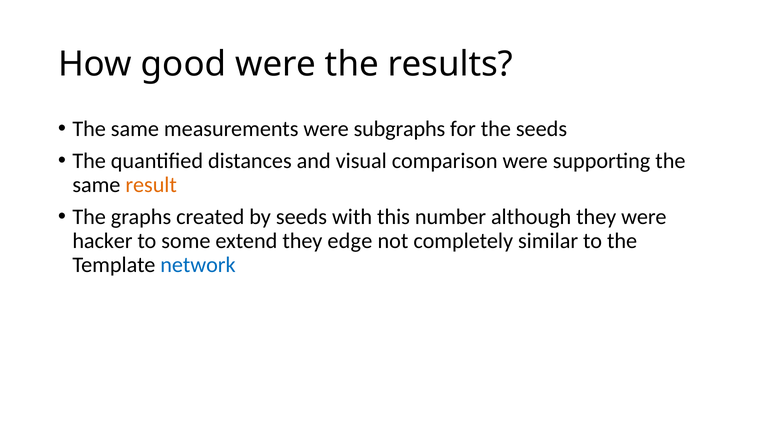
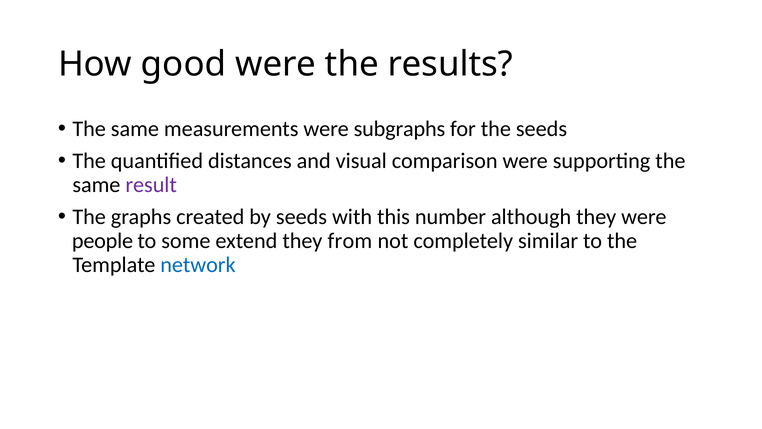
result colour: orange -> purple
hacker: hacker -> people
edge: edge -> from
